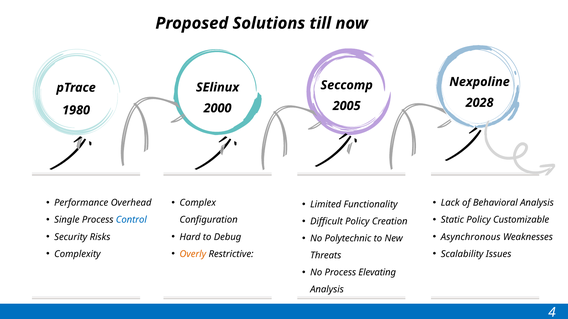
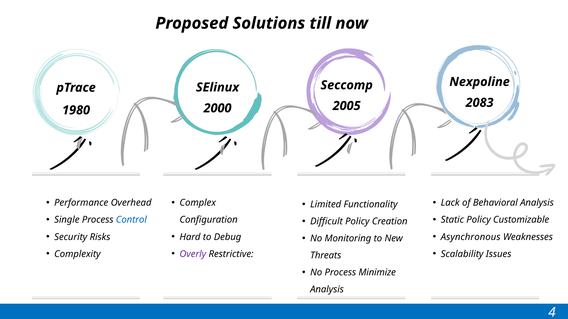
2028: 2028 -> 2083
Polytechnic: Polytechnic -> Monitoring
Overly colour: orange -> purple
Elevating: Elevating -> Minimize
